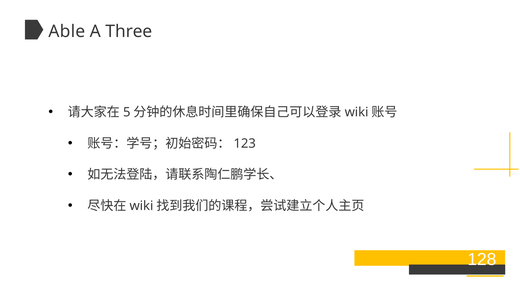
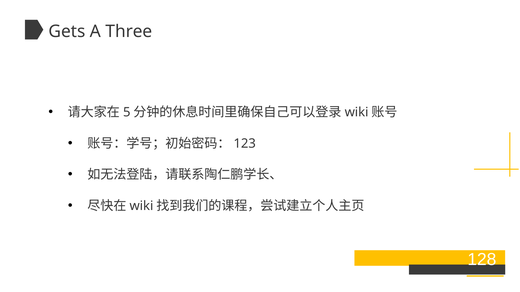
Able: Able -> Gets
